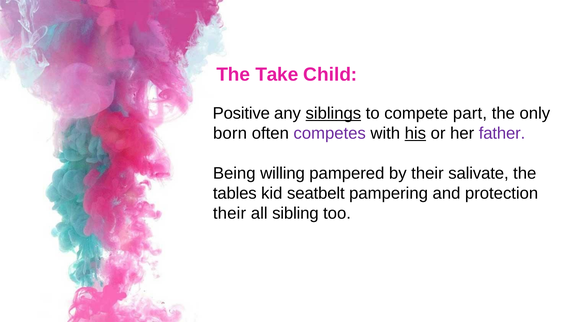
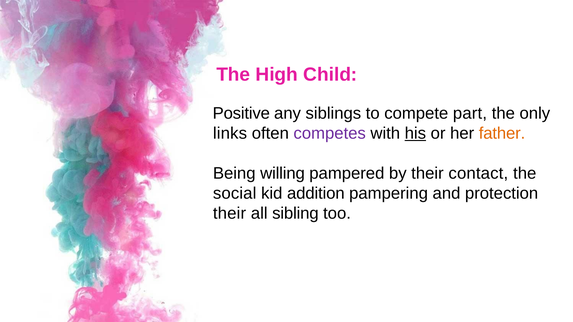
Take: Take -> High
siblings underline: present -> none
born: born -> links
father colour: purple -> orange
salivate: salivate -> contact
tables: tables -> social
seatbelt: seatbelt -> addition
